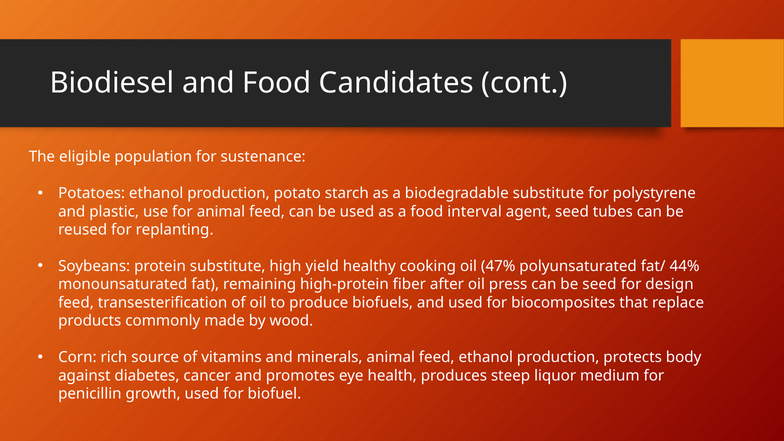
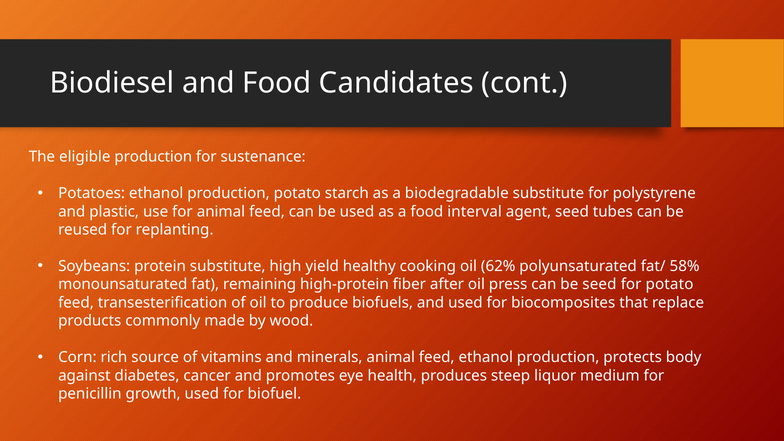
eligible population: population -> production
47%: 47% -> 62%
44%: 44% -> 58%
for design: design -> potato
